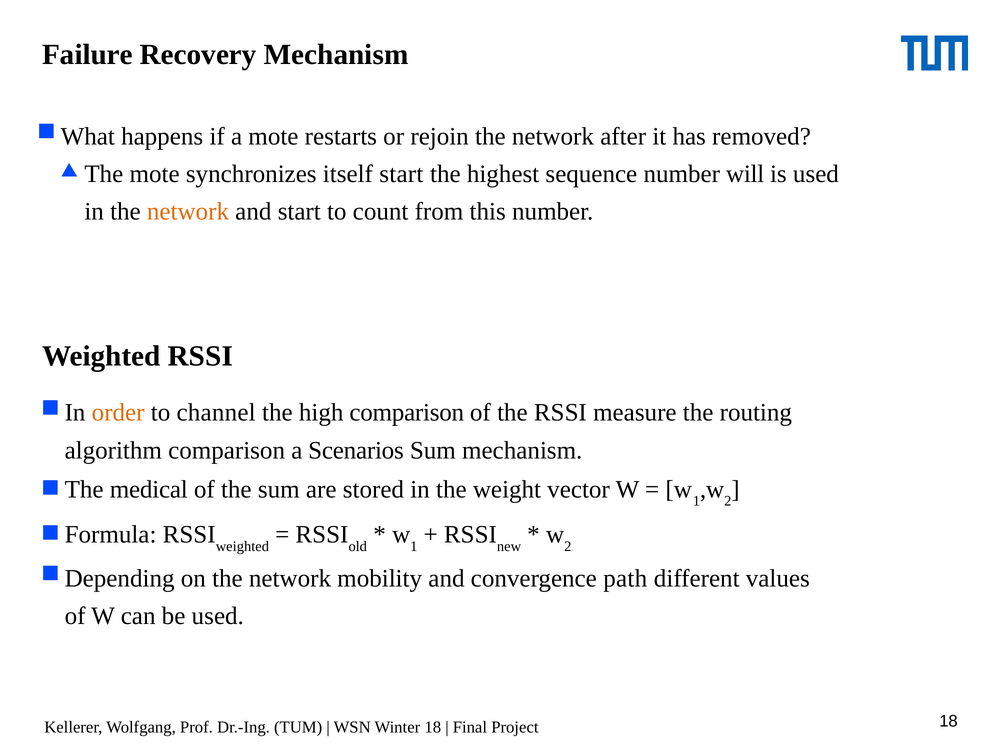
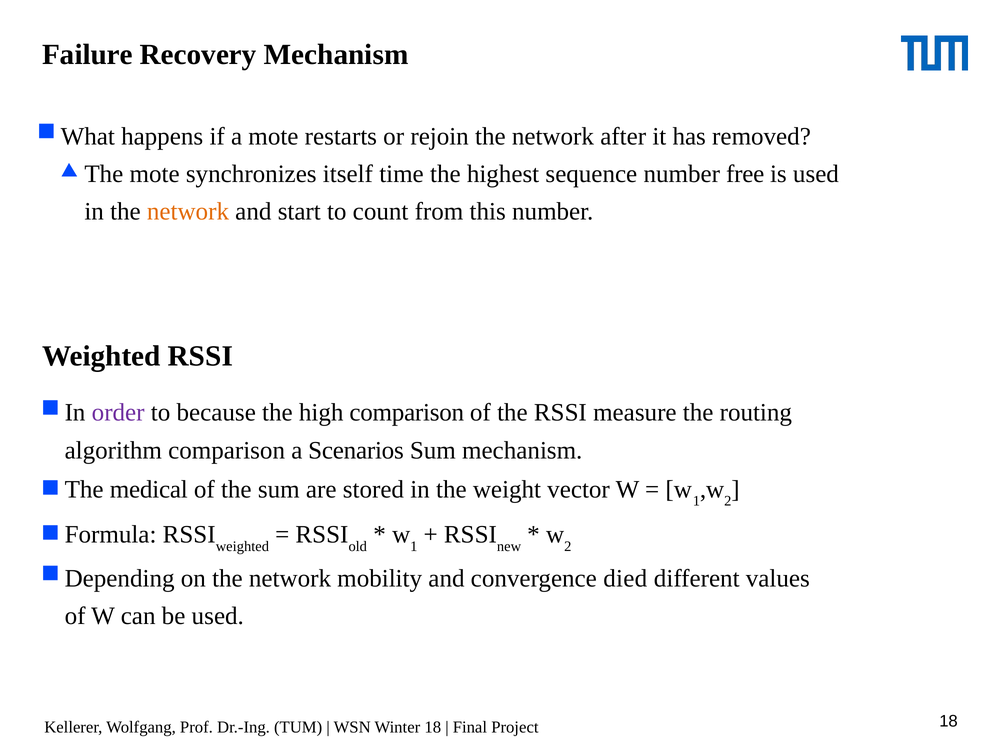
itself start: start -> time
will: will -> free
order colour: orange -> purple
channel: channel -> because
path: path -> died
